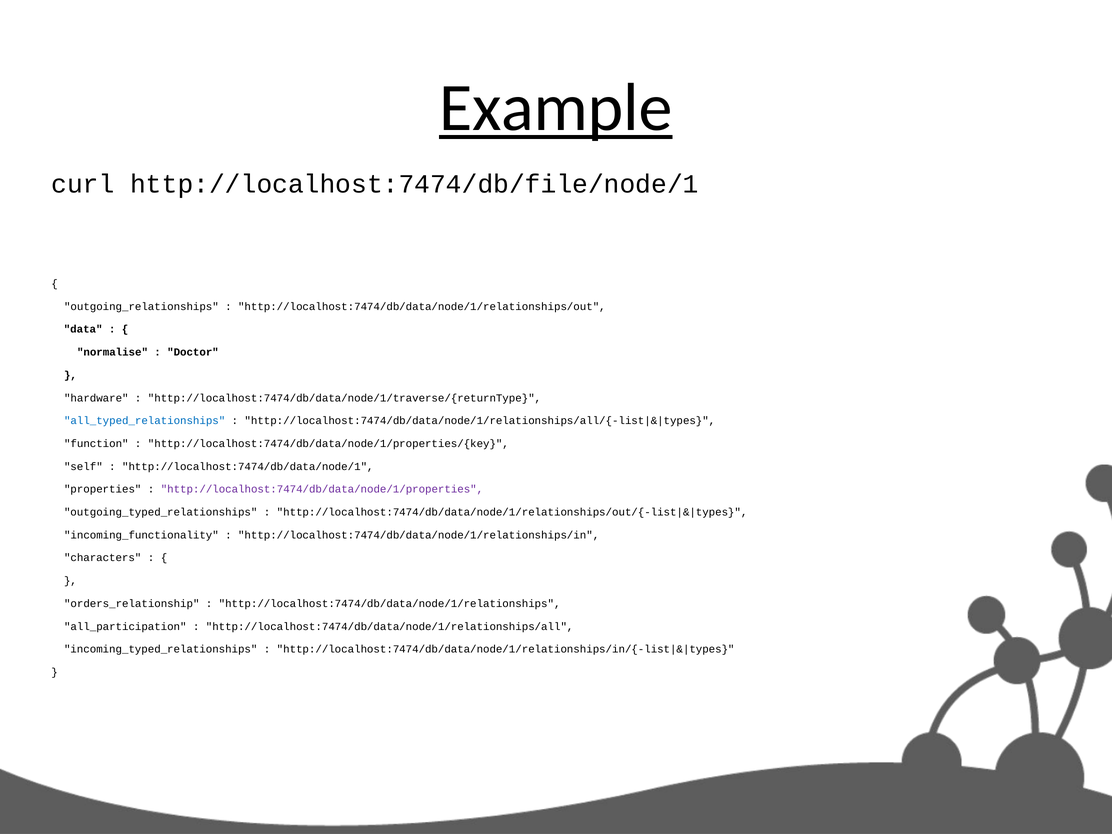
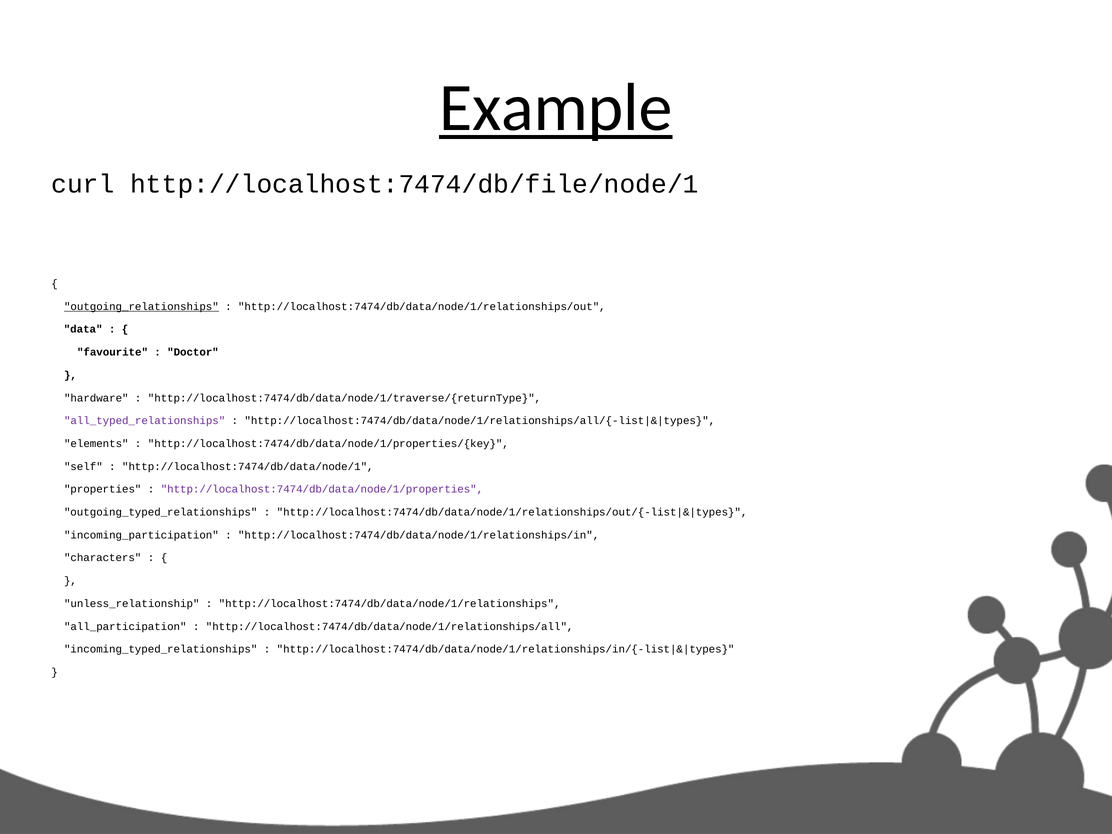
outgoing_relationships underline: none -> present
normalise: normalise -> favourite
all_typed_relationships colour: blue -> purple
function: function -> elements
incoming_functionality: incoming_functionality -> incoming_participation
orders_relationship: orders_relationship -> unless_relationship
